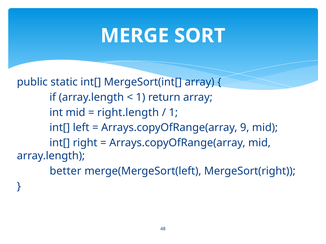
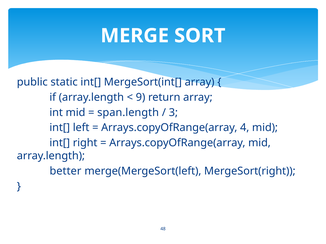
1 at (141, 97): 1 -> 9
right.length: right.length -> span.length
1 at (173, 113): 1 -> 3
9: 9 -> 4
